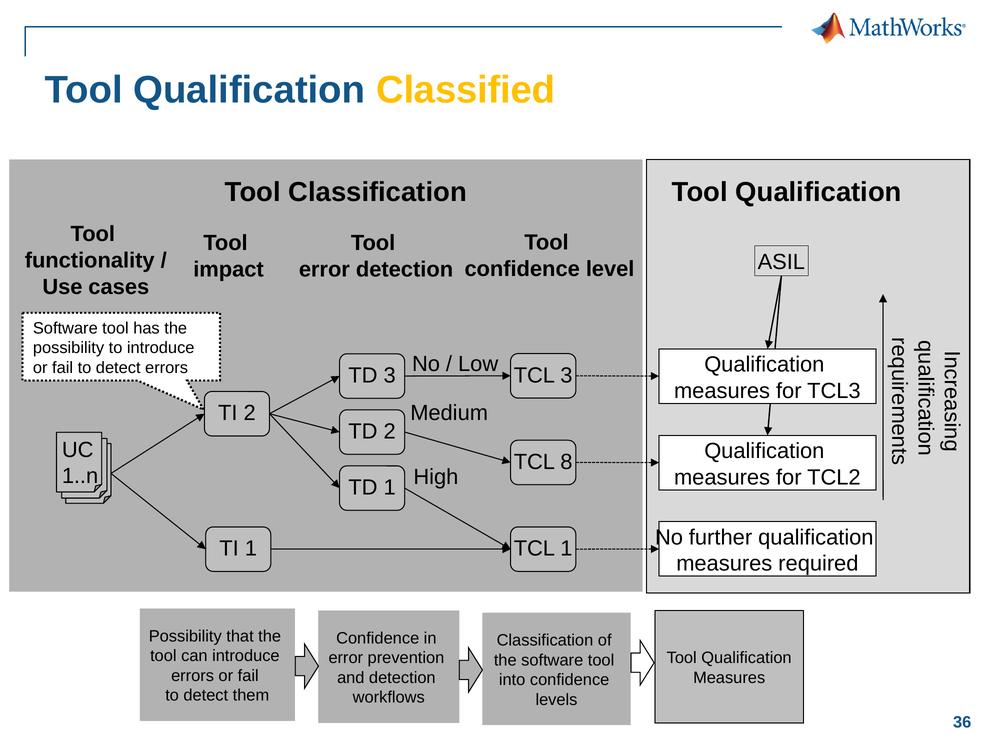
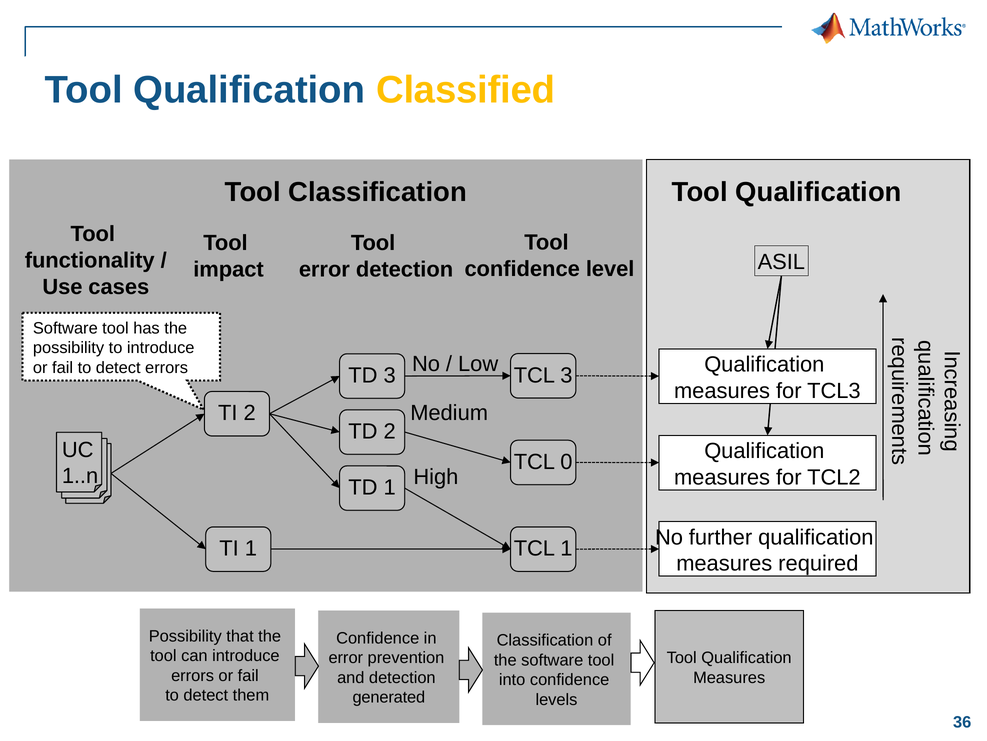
8: 8 -> 0
workflows: workflows -> generated
